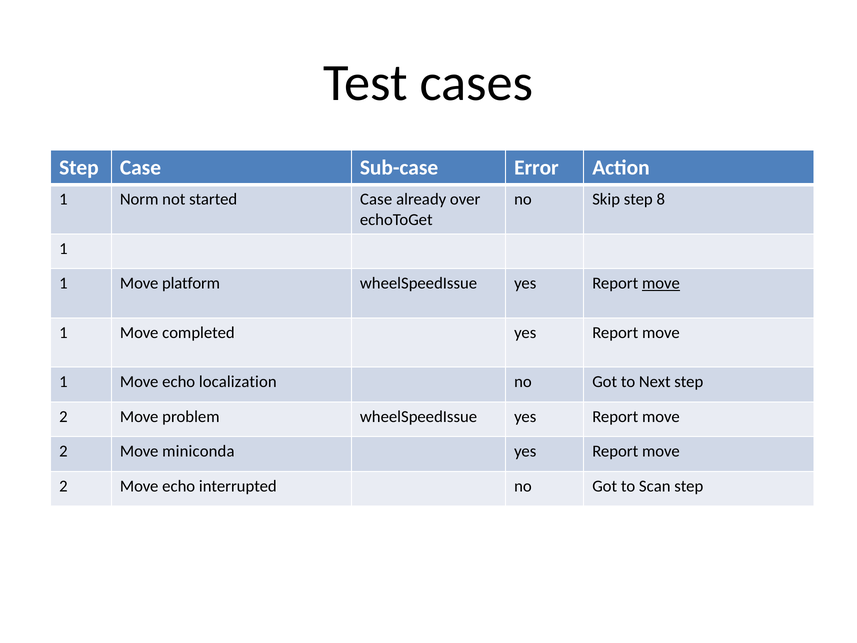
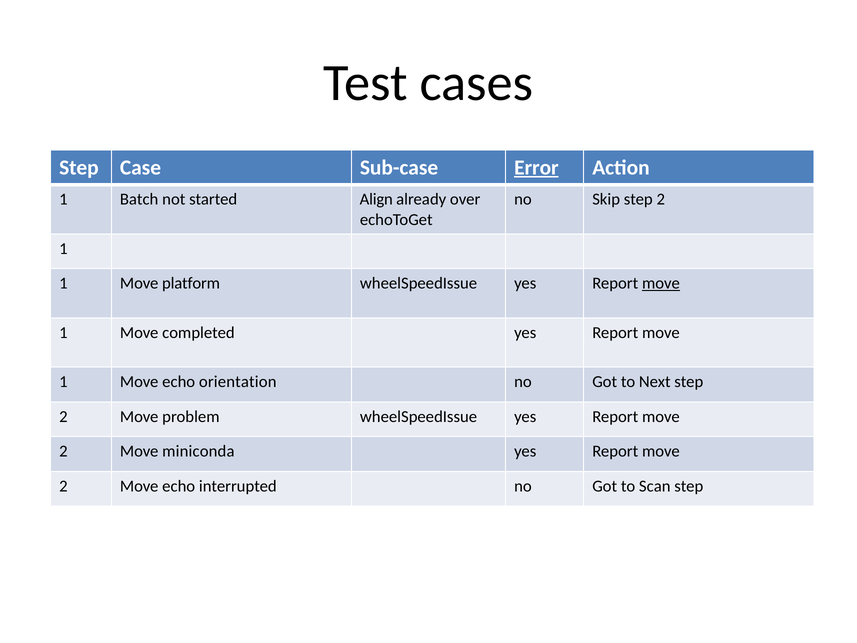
Error underline: none -> present
Norm: Norm -> Batch
started Case: Case -> Align
Skip step 8: 8 -> 2
localization: localization -> orientation
